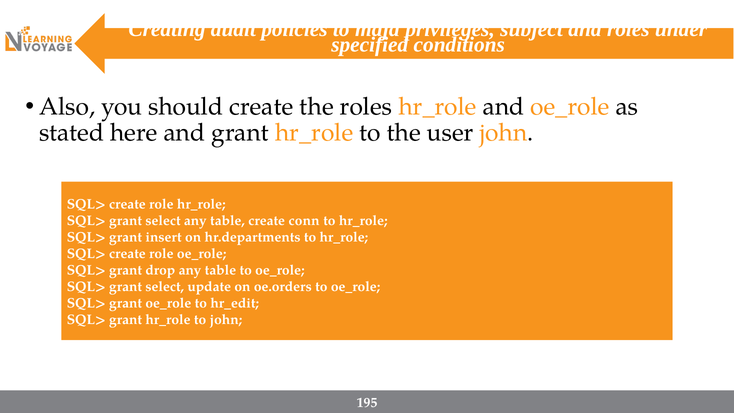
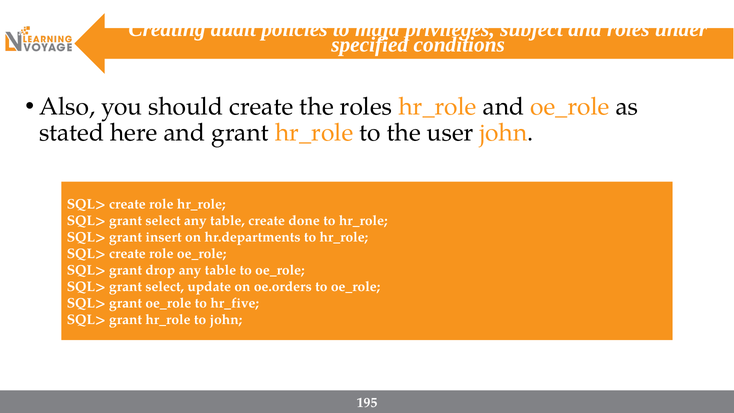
conn: conn -> done
hr_edit: hr_edit -> hr_five
